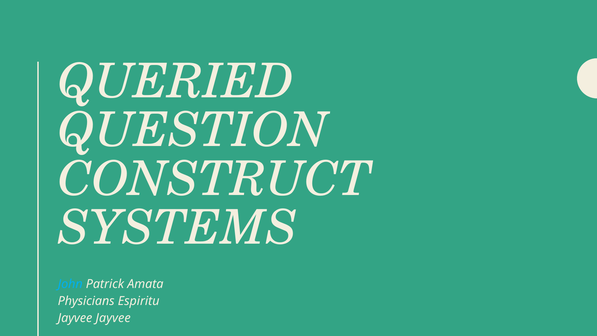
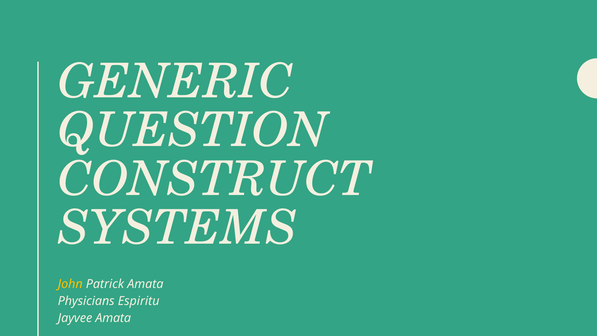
QUERIED: QUERIED -> GENERIC
John colour: light blue -> yellow
Jayvee Jayvee: Jayvee -> Amata
